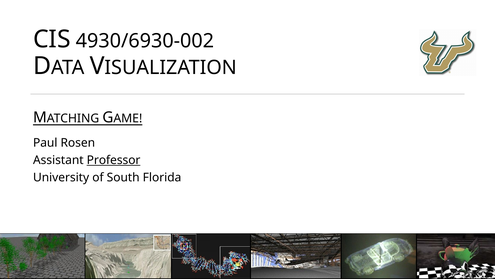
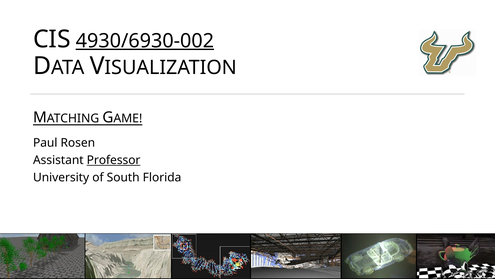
4930/6930-002 underline: none -> present
